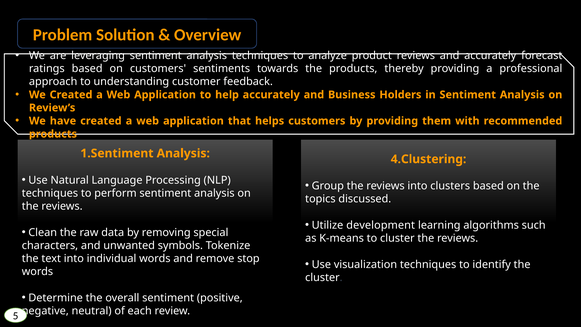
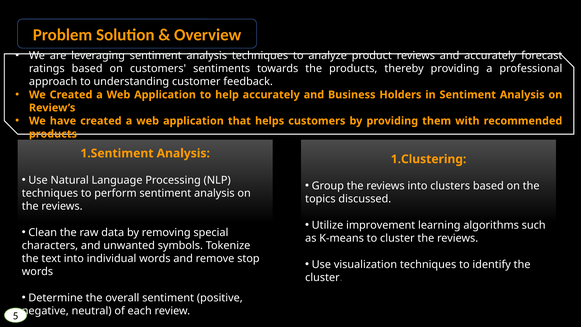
4.Clustering: 4.Clustering -> 1.Clustering
development: development -> improvement
